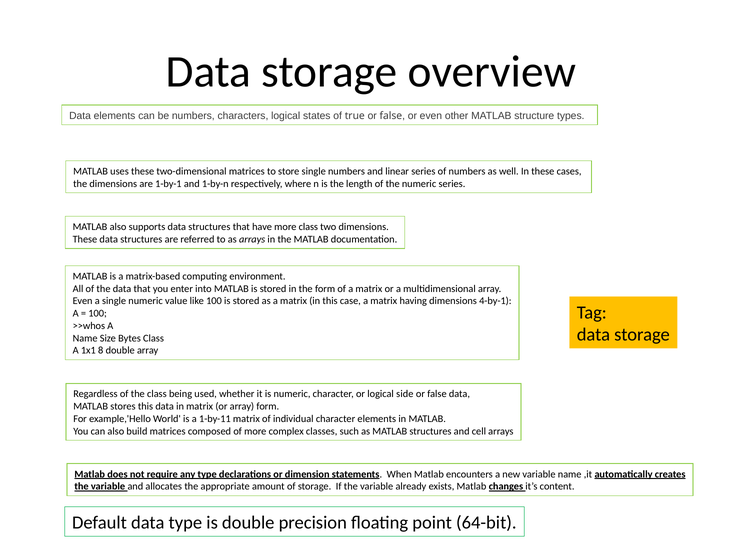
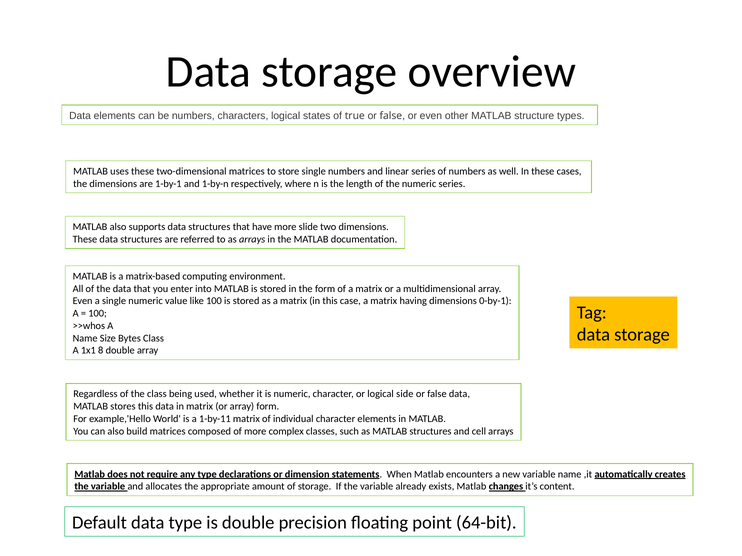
more class: class -> slide
4-by-1: 4-by-1 -> 0-by-1
